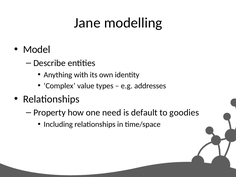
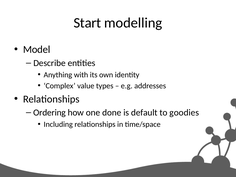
Jane: Jane -> Start
Property: Property -> Ordering
need: need -> done
